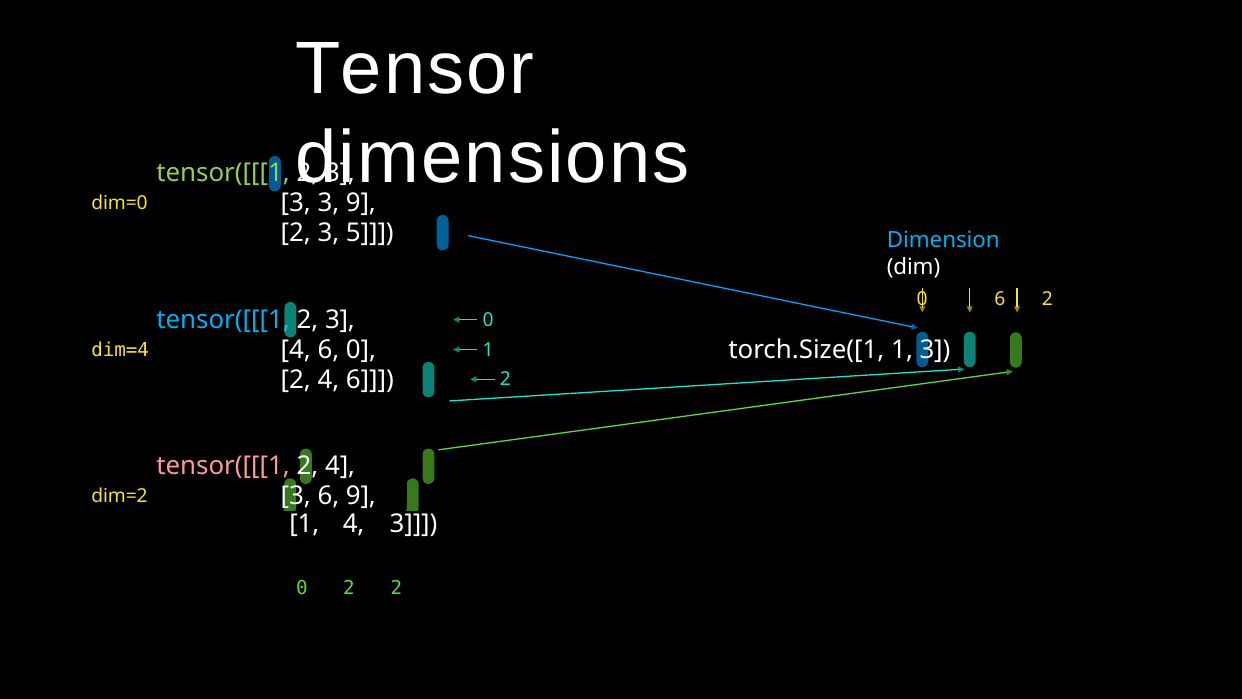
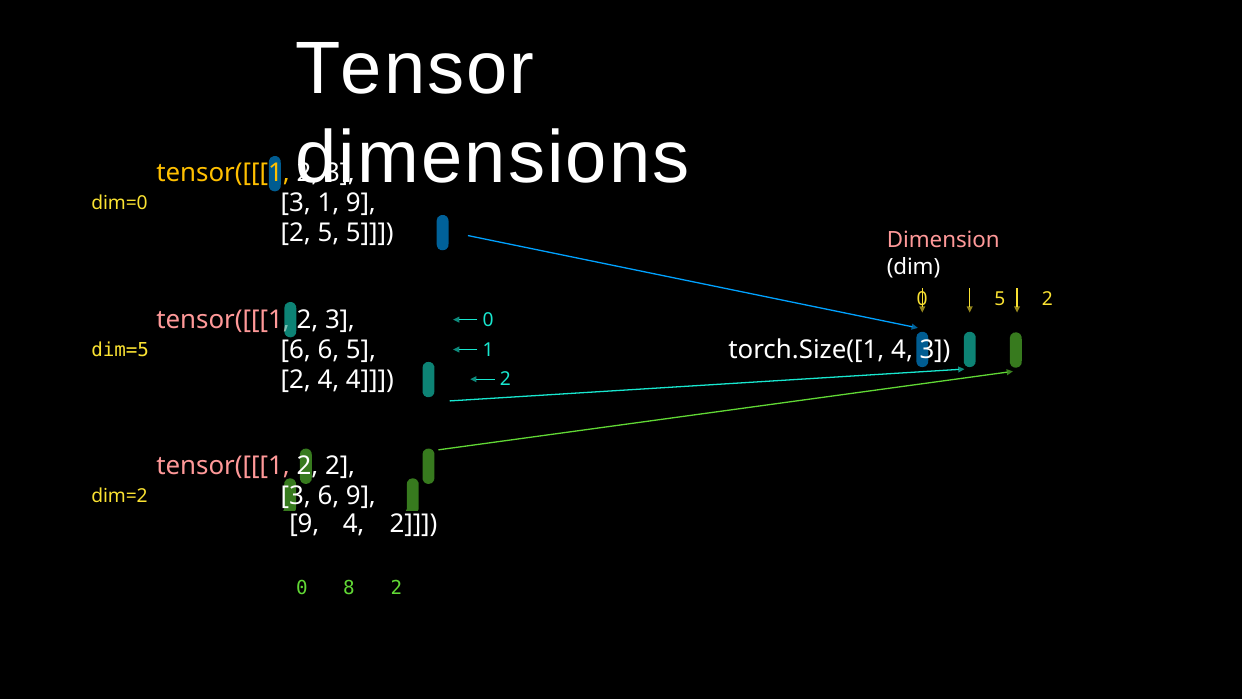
tensor([[[1 at (223, 173) colour: light green -> yellow
3 at (328, 203): 3 -> 1
3 at (328, 233): 3 -> 5
Dimension colour: light blue -> pink
0 6: 6 -> 5
tensor([[[1 at (223, 320) colour: light blue -> pink
dim=4: dim=4 -> dim=5
4 at (296, 350): 4 -> 6
0 at (361, 350): 0 -> 5
torch.Size([1 1: 1 -> 4
2 4 6: 6 -> 4
4 at (340, 466): 4 -> 2
1 at (304, 523): 1 -> 9
3 at (414, 523): 3 -> 2
2 at (349, 587): 2 -> 8
